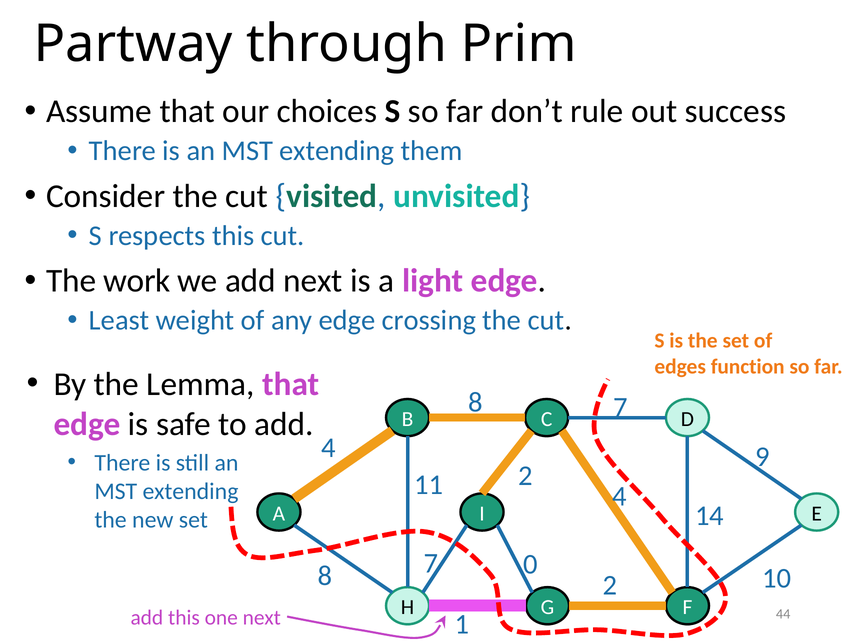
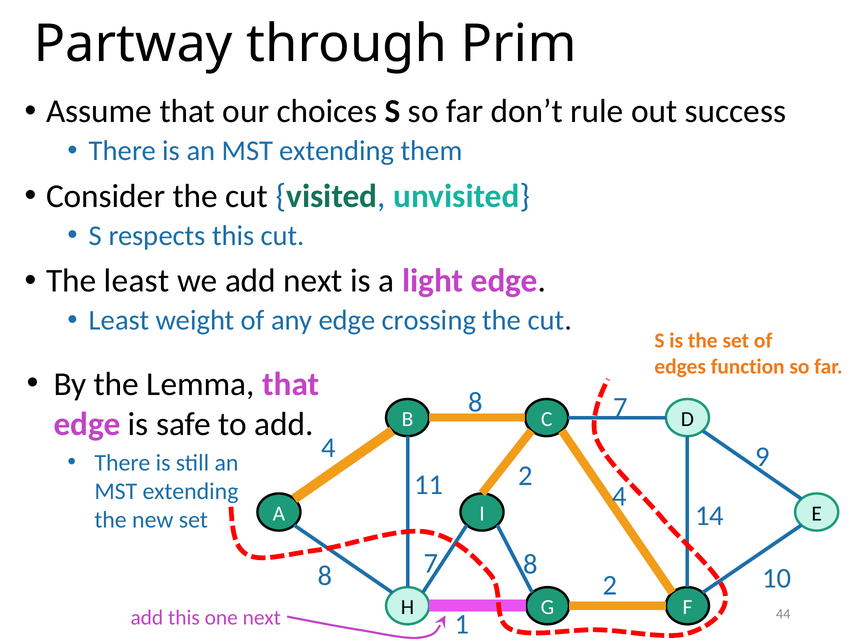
The work: work -> least
0 at (530, 565): 0 -> 8
